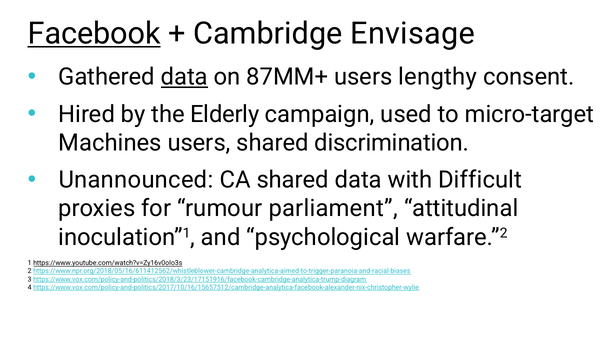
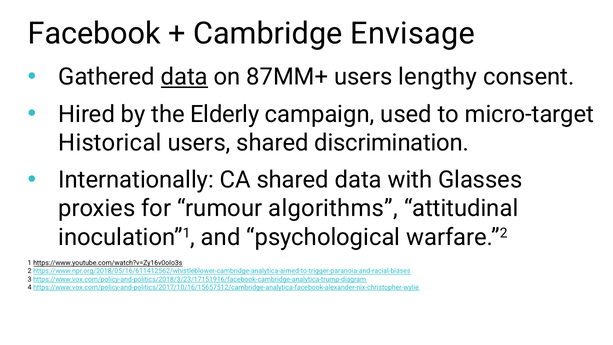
Facebook underline: present -> none
Machines: Machines -> Historical
Unannounced: Unannounced -> Internationally
Difficult: Difficult -> Glasses
parliament: parliament -> algorithms
